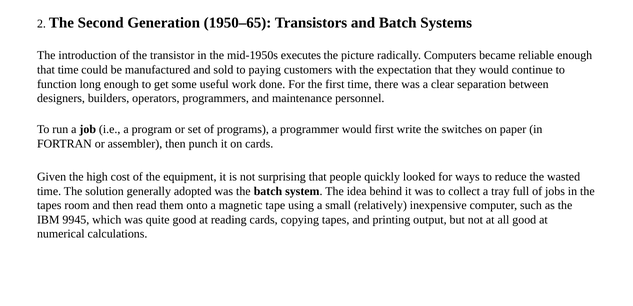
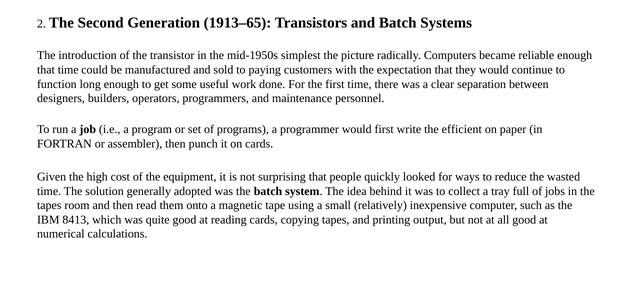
1950–65: 1950–65 -> 1913–65
executes: executes -> simplest
switches: switches -> efficient
9945: 9945 -> 8413
